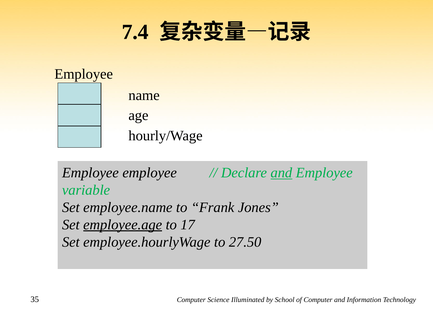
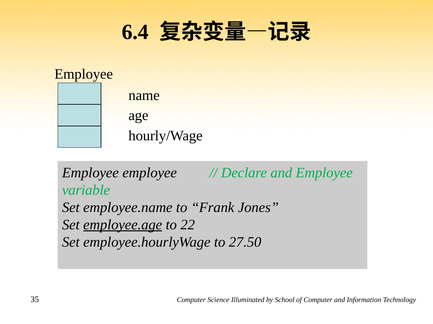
7.4: 7.4 -> 6.4
and at (281, 173) underline: present -> none
17: 17 -> 22
